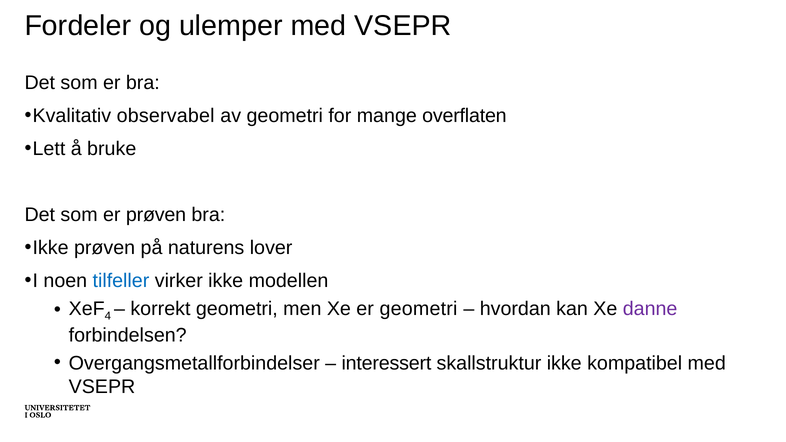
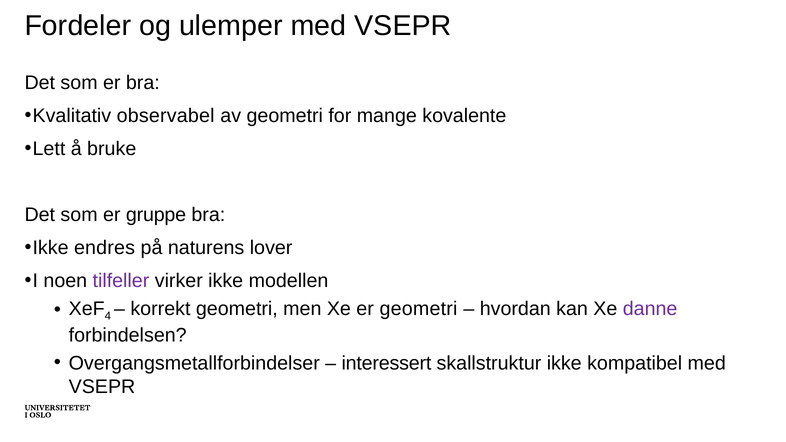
overflaten: overflaten -> kovalente
er prøven: prøven -> gruppe
Ikke prøven: prøven -> endres
tilfeller colour: blue -> purple
